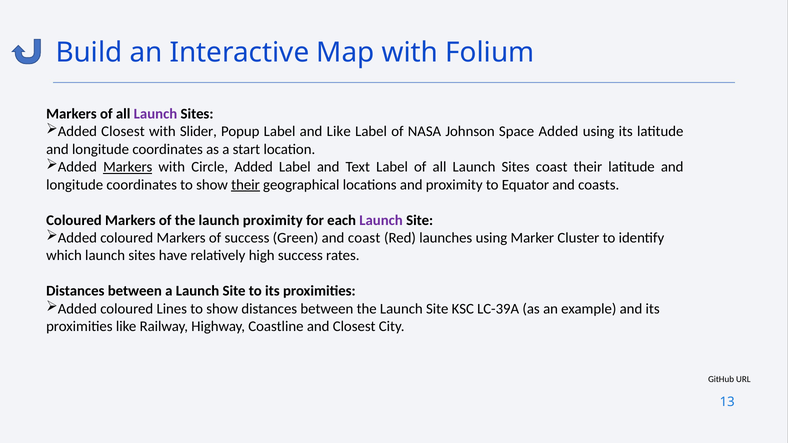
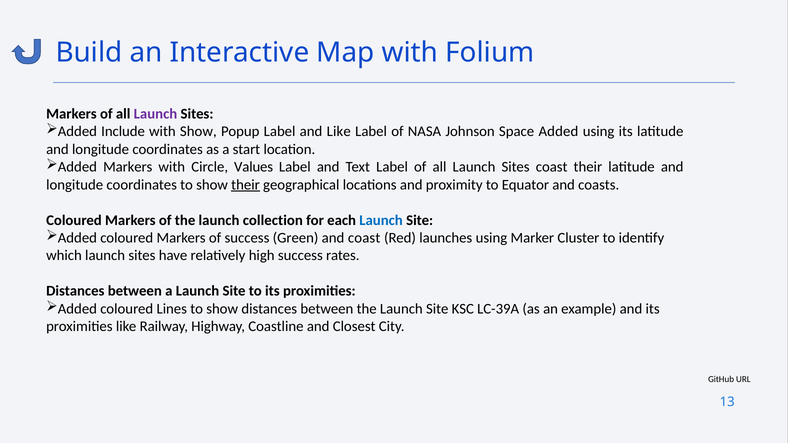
Added Closest: Closest -> Include
with Slider: Slider -> Show
Markers at (128, 167) underline: present -> none
Circle Added: Added -> Values
launch proximity: proximity -> collection
Launch at (381, 220) colour: purple -> blue
